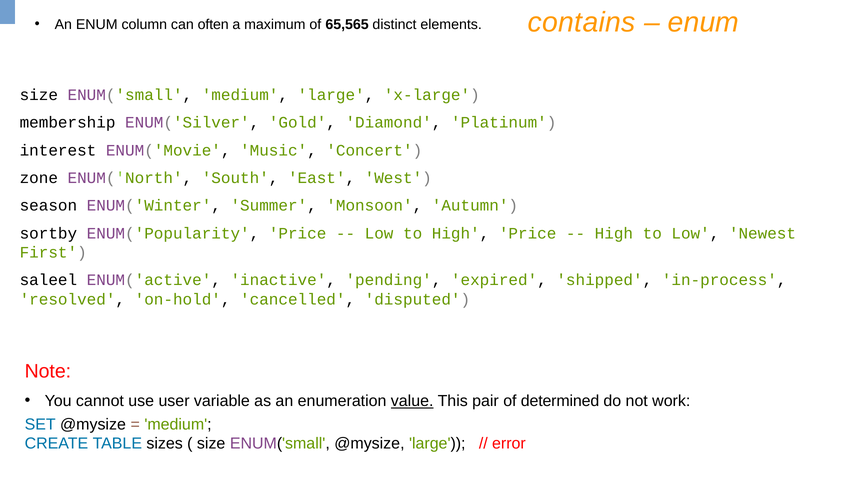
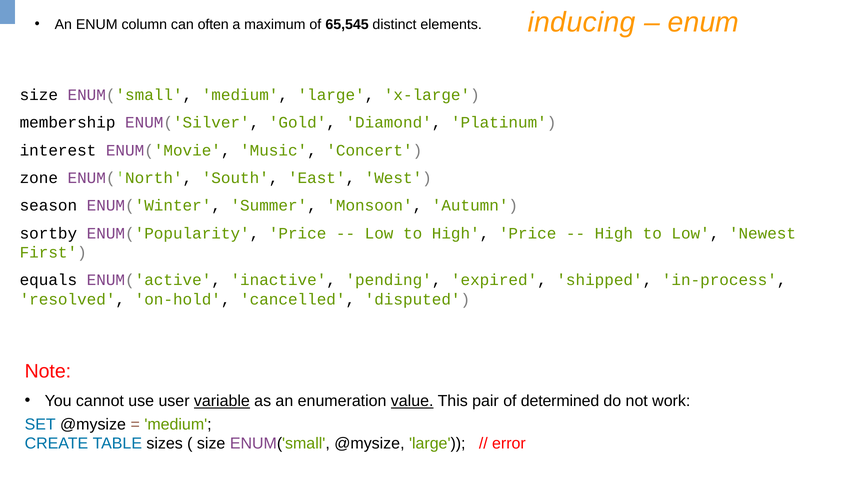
contains: contains -> inducing
65,565: 65,565 -> 65,545
saleel: saleel -> equals
variable underline: none -> present
